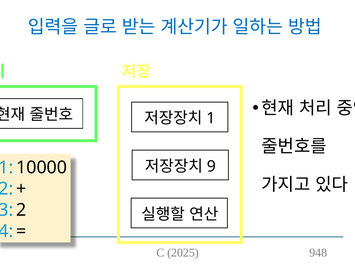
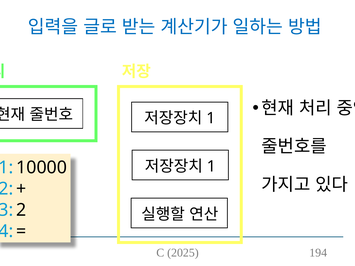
9 at (211, 167): 9 -> 1
948: 948 -> 194
